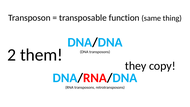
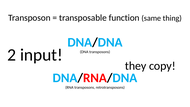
them: them -> input
